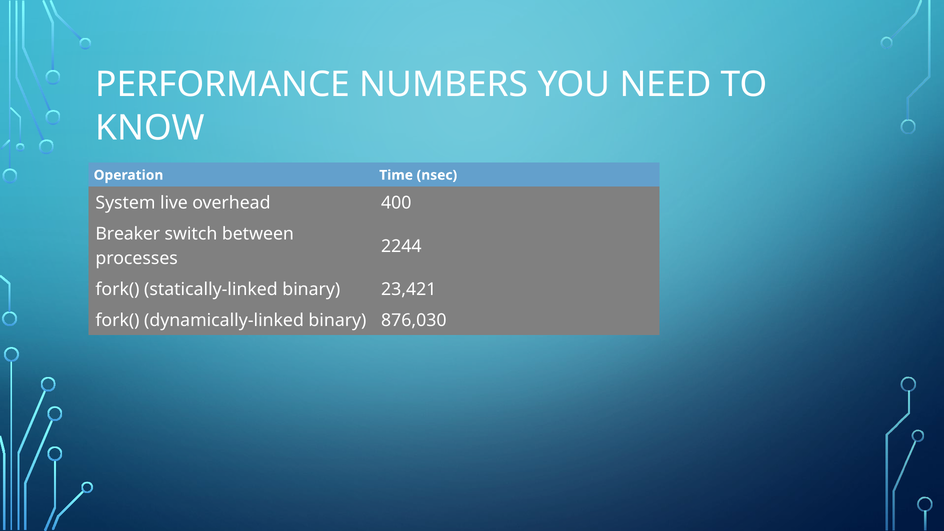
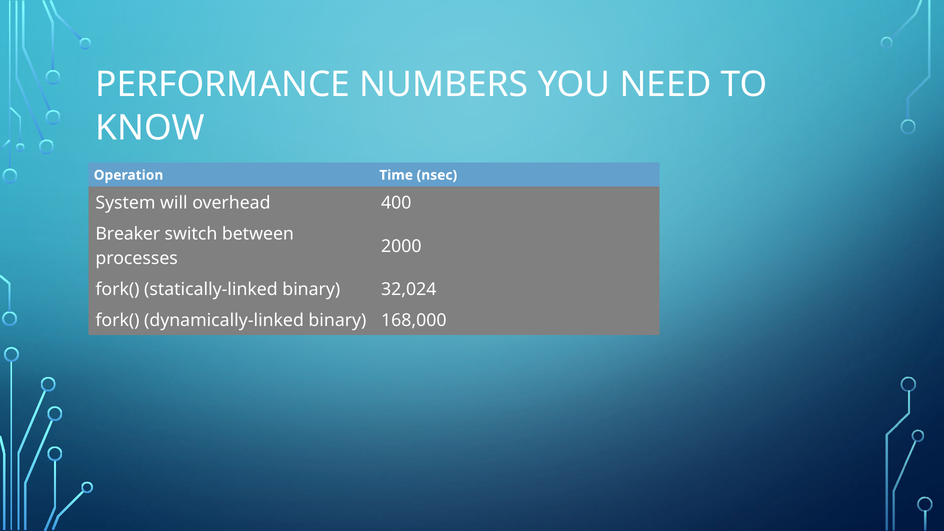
live: live -> will
2244: 2244 -> 2000
23,421: 23,421 -> 32,024
876,030: 876,030 -> 168,000
